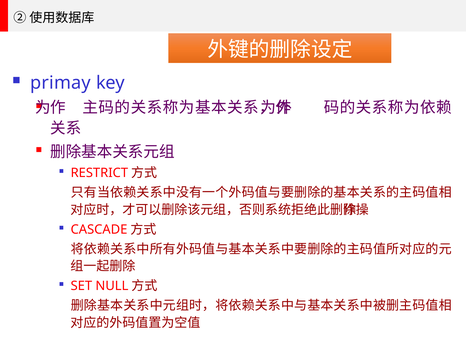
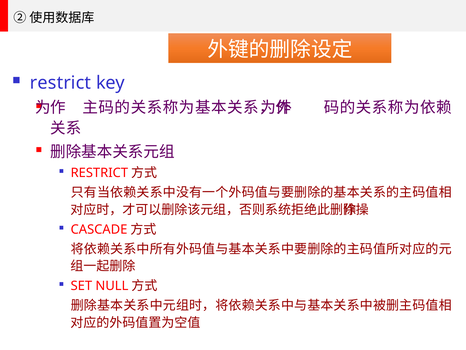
primay at (61, 83): primay -> restrict
